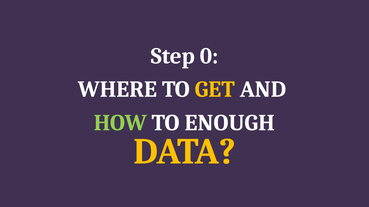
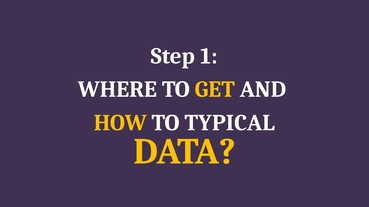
0: 0 -> 1
HOW colour: light green -> yellow
ENOUGH: ENOUGH -> TYPICAL
